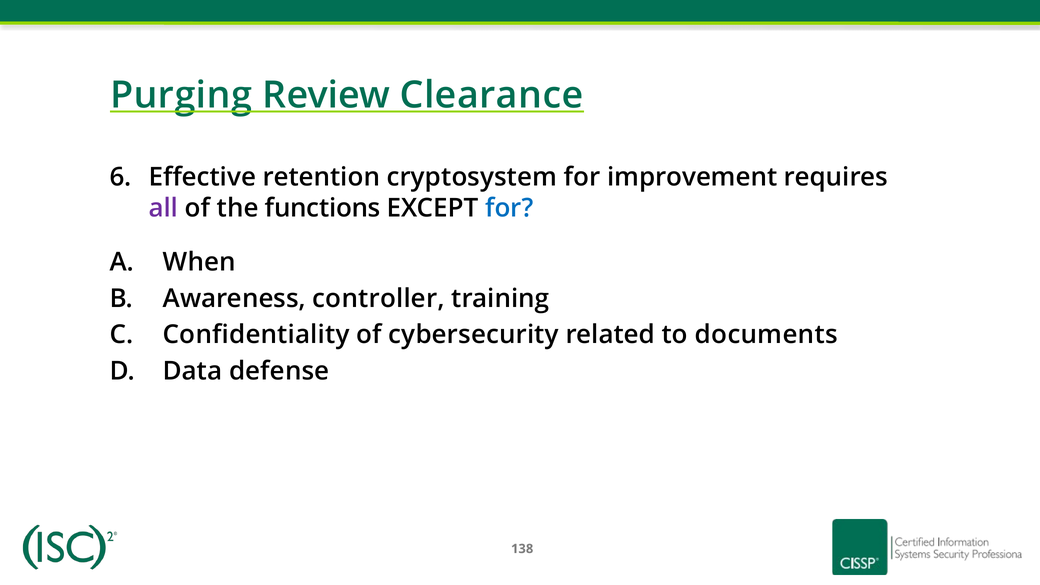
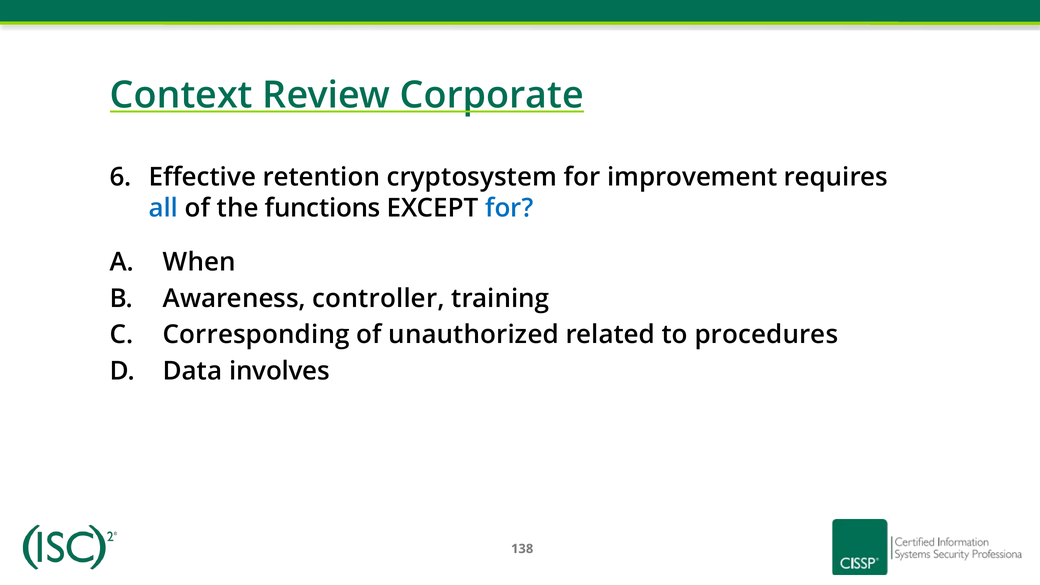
Purging: Purging -> Context
Clearance: Clearance -> Corporate
all colour: purple -> blue
Confidentiality: Confidentiality -> Corresponding
cybersecurity: cybersecurity -> unauthorized
documents: documents -> procedures
defense: defense -> involves
